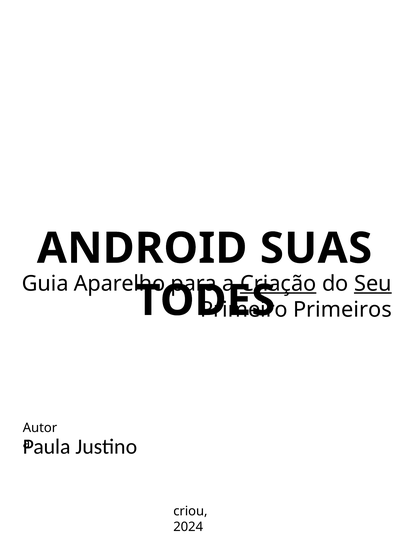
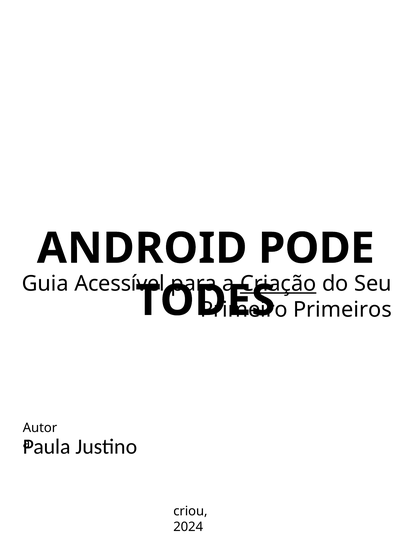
SUAS: SUAS -> PODE
Aparelho: Aparelho -> Acessível
Seu underline: present -> none
